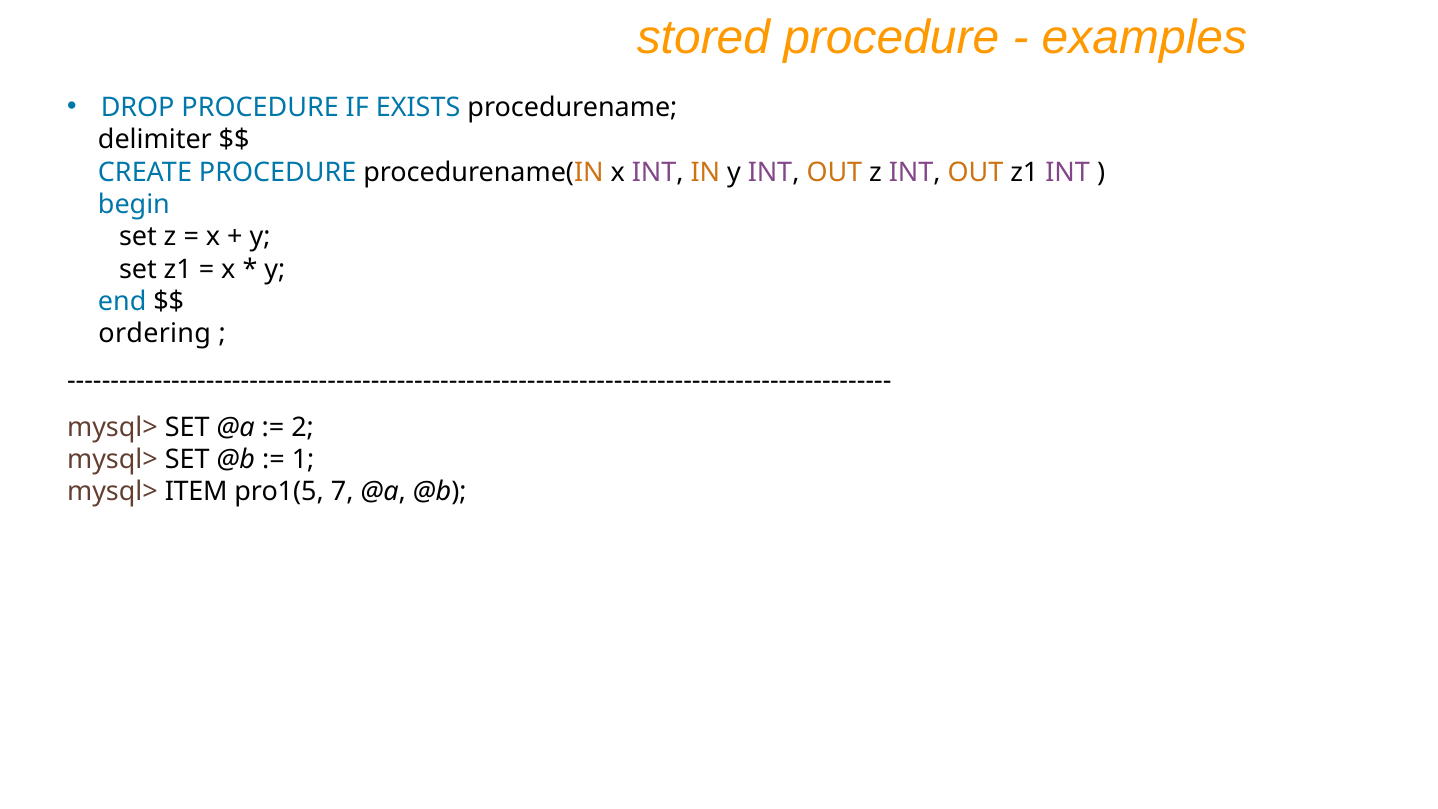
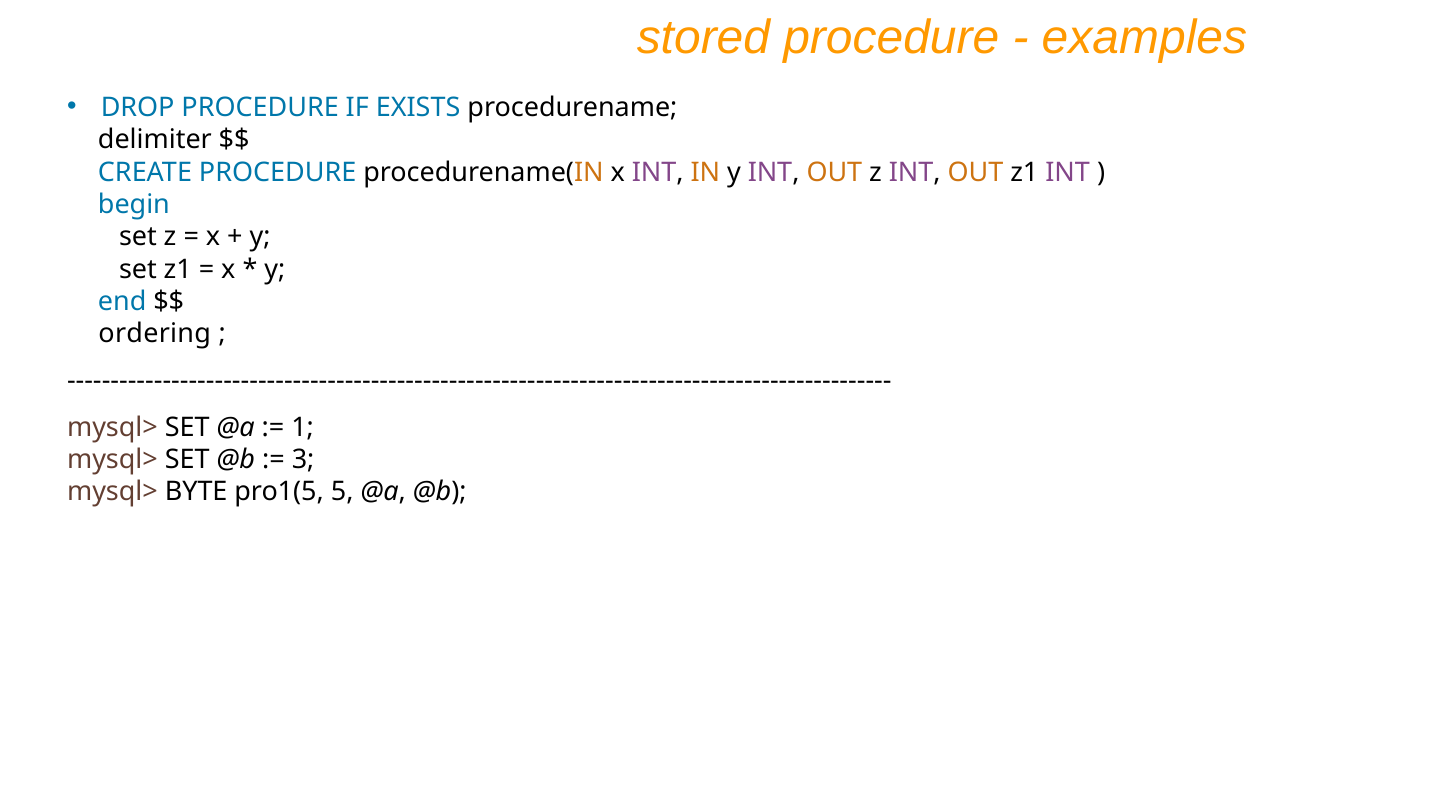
2: 2 -> 1
1: 1 -> 3
ITEM: ITEM -> BYTE
7: 7 -> 5
